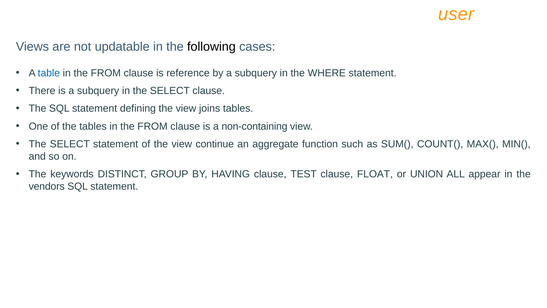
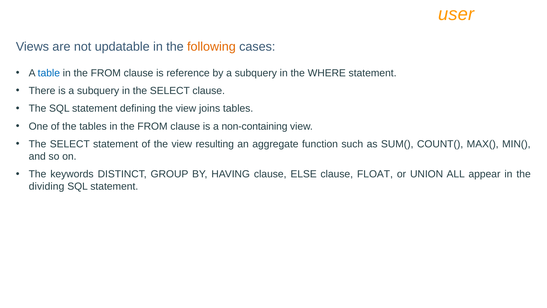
following colour: black -> orange
continue: continue -> resulting
TEST: TEST -> ELSE
vendors: vendors -> dividing
